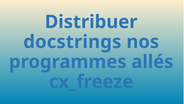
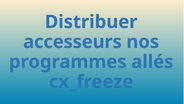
docstrings: docstrings -> accesseurs
